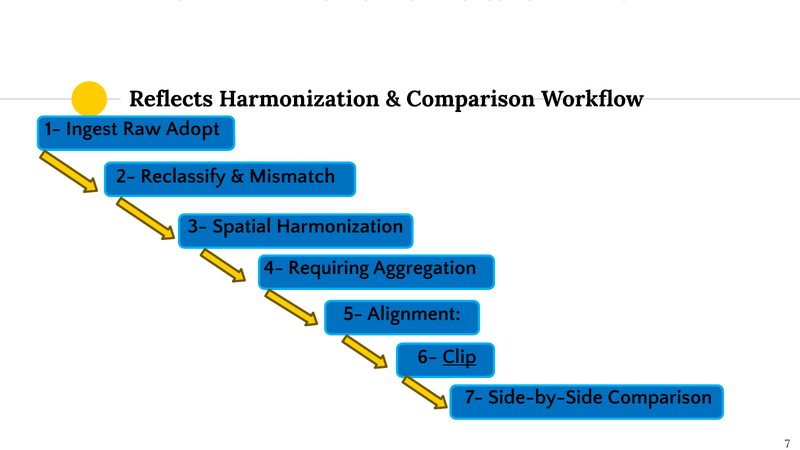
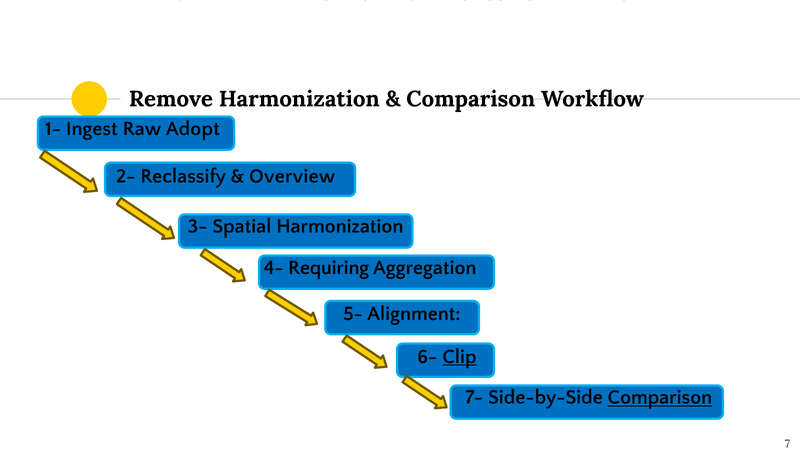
Reflects: Reflects -> Remove
Mismatch: Mismatch -> Overview
Comparison at (660, 397) underline: none -> present
